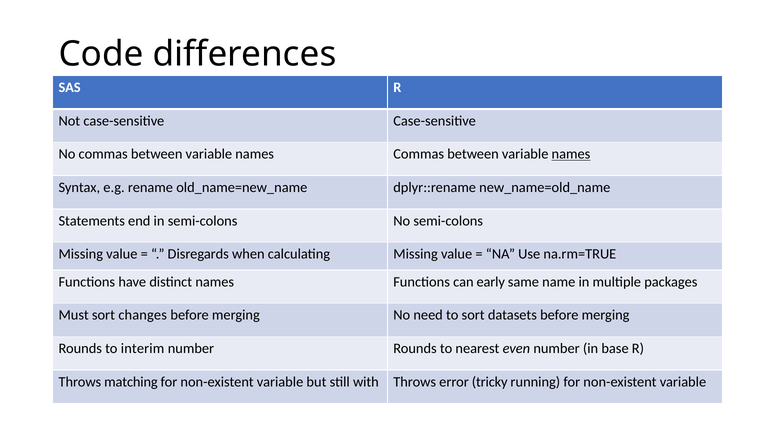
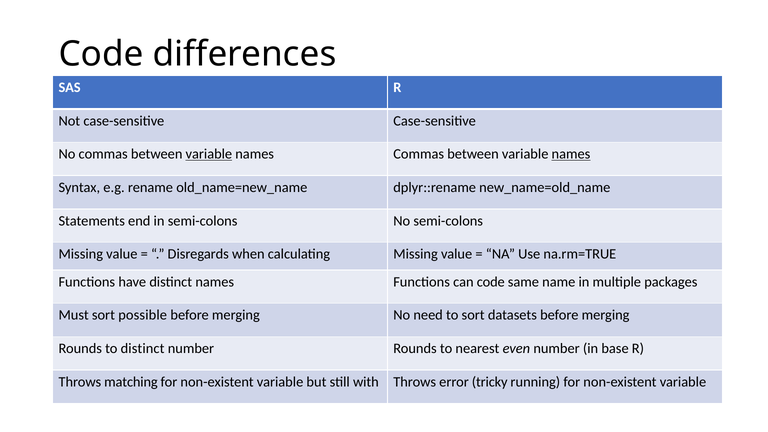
variable at (209, 154) underline: none -> present
can early: early -> code
changes: changes -> possible
to interim: interim -> distinct
